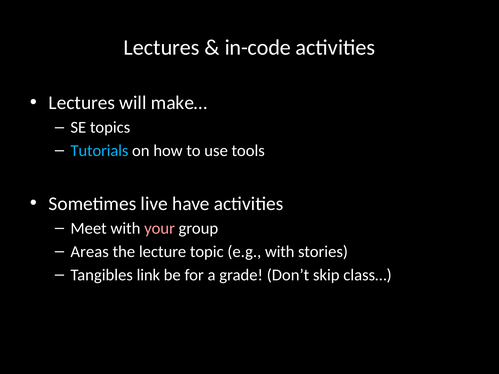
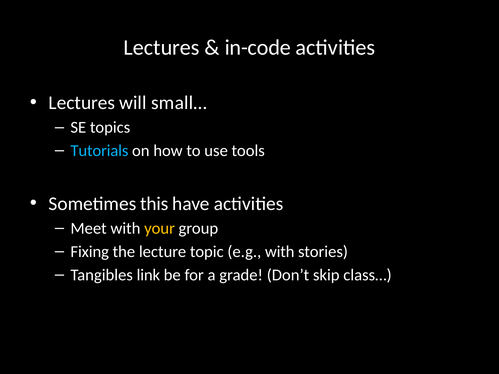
make…: make… -> small…
live: live -> this
your colour: pink -> yellow
Areas: Areas -> Fixing
